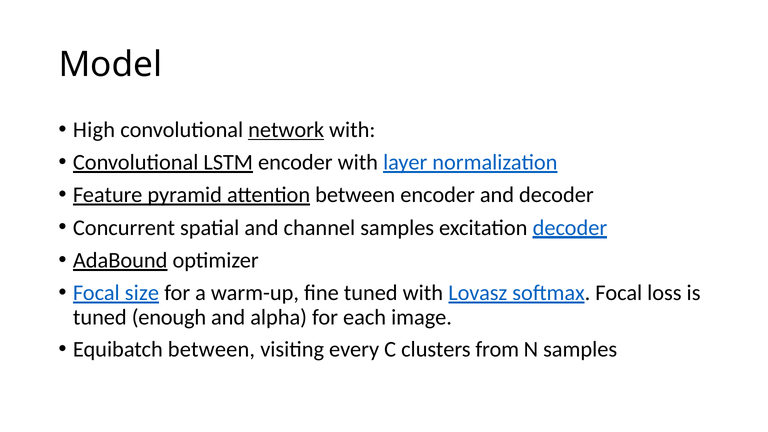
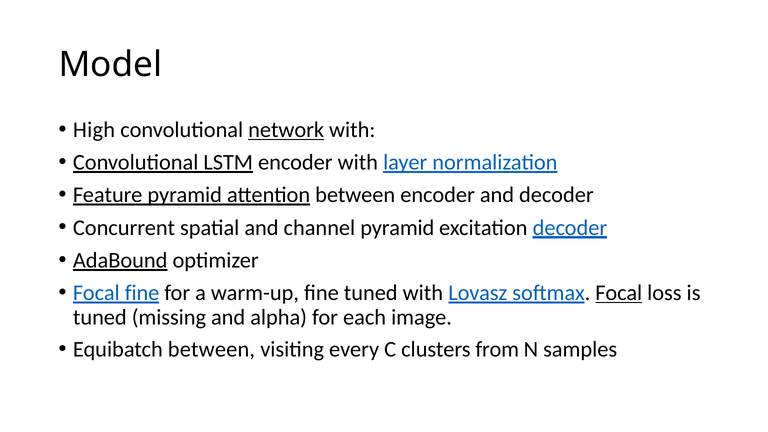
channel samples: samples -> pyramid
Focal size: size -> fine
Focal at (619, 293) underline: none -> present
enough: enough -> missing
